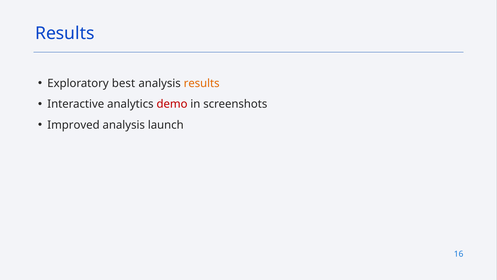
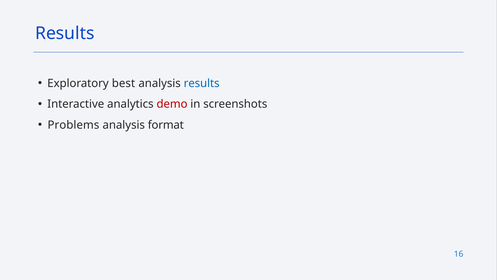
results at (202, 83) colour: orange -> blue
Improved: Improved -> Problems
launch: launch -> format
